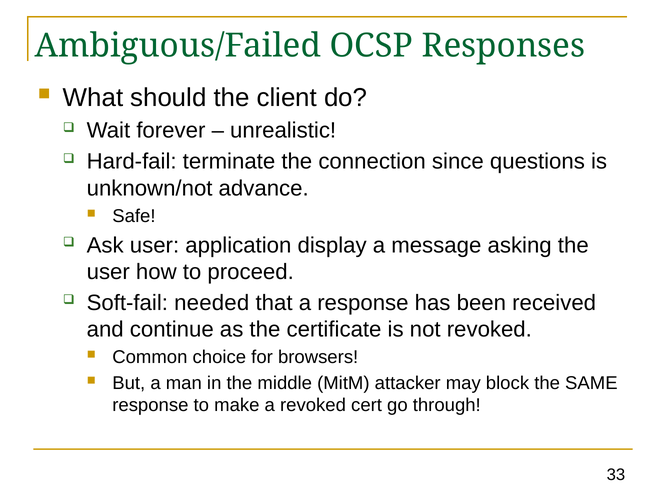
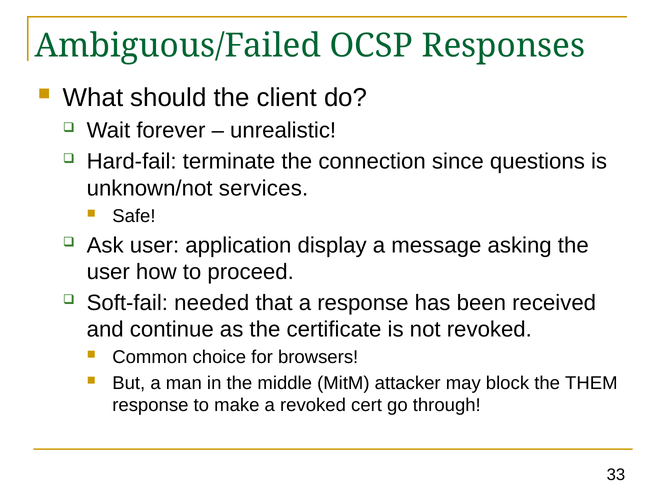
advance: advance -> services
SAME: SAME -> THEM
